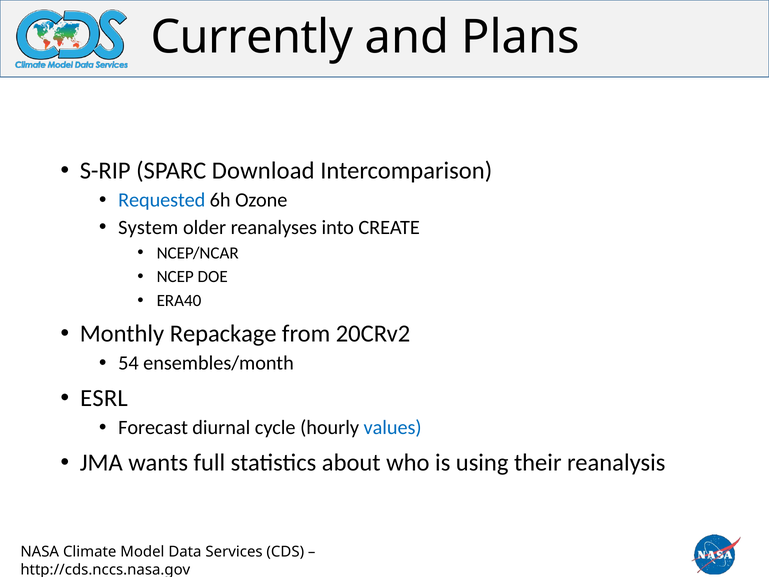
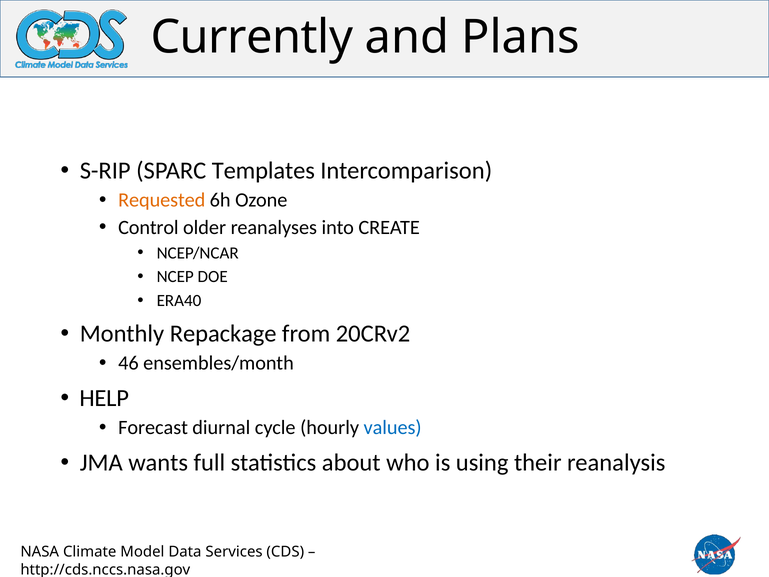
Download: Download -> Templates
Requested colour: blue -> orange
System: System -> Control
54: 54 -> 46
ESRL: ESRL -> HELP
